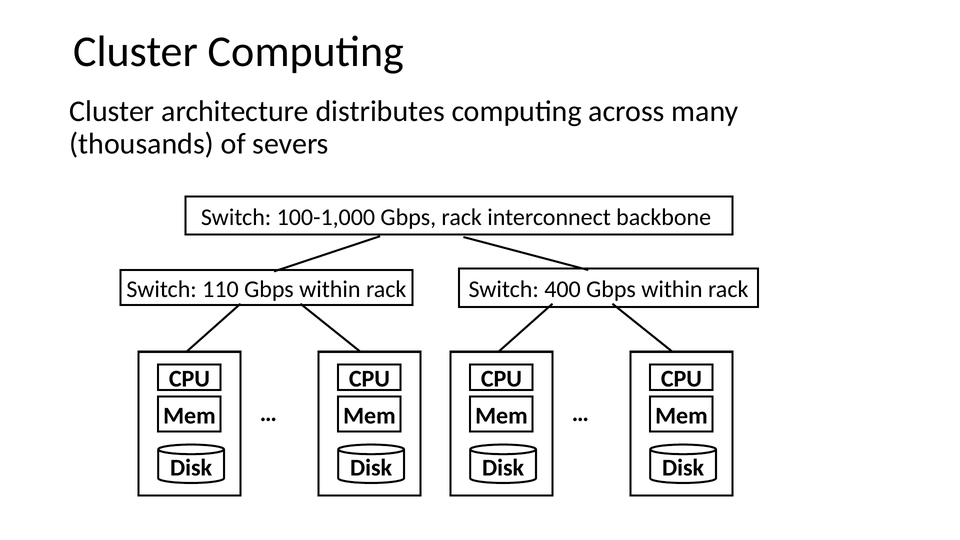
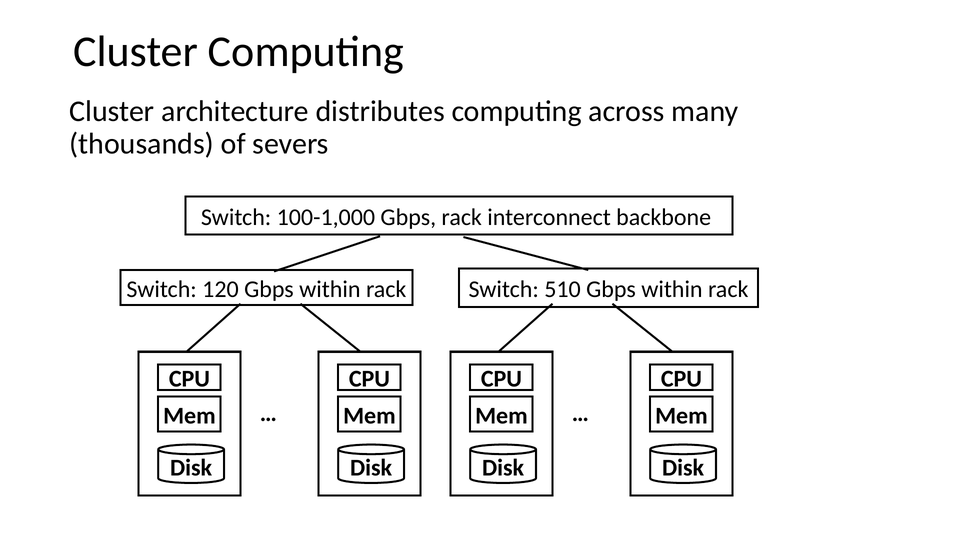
110: 110 -> 120
400: 400 -> 510
